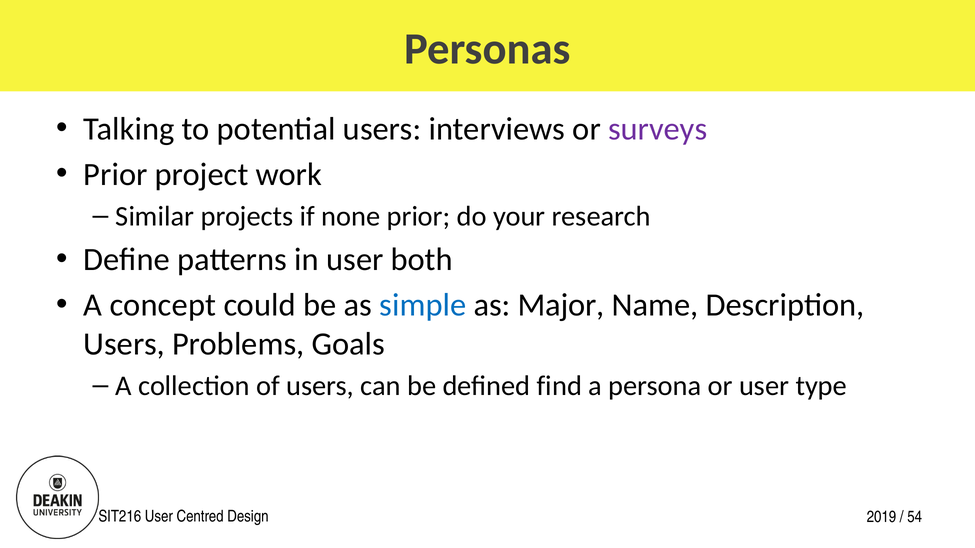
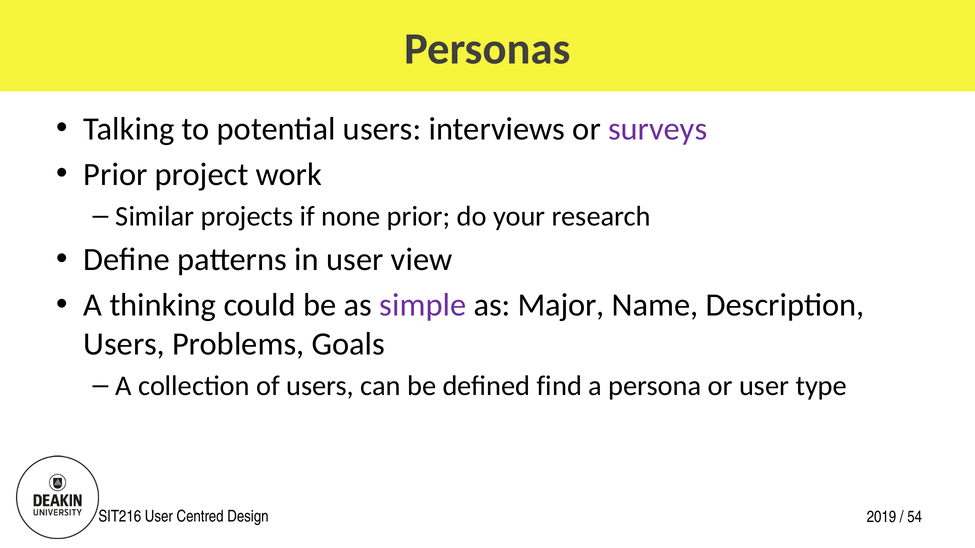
both: both -> view
concept: concept -> thinking
simple colour: blue -> purple
